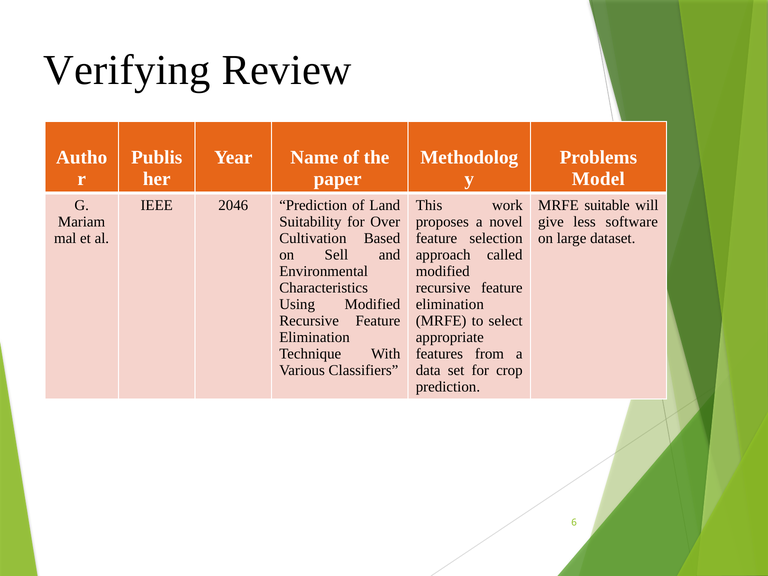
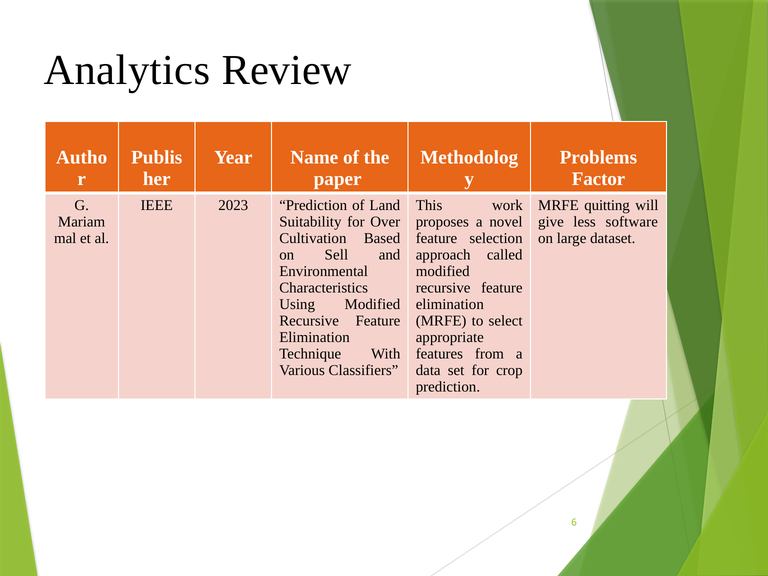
Verifying: Verifying -> Analytics
Model: Model -> Factor
2046: 2046 -> 2023
suitable: suitable -> quitting
